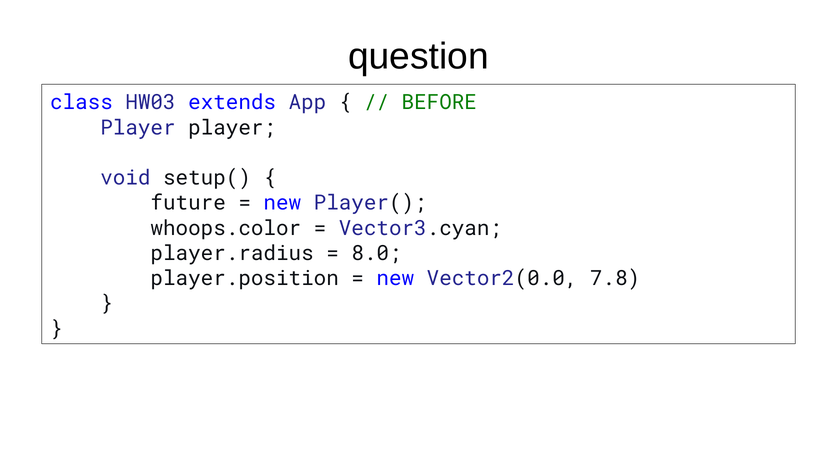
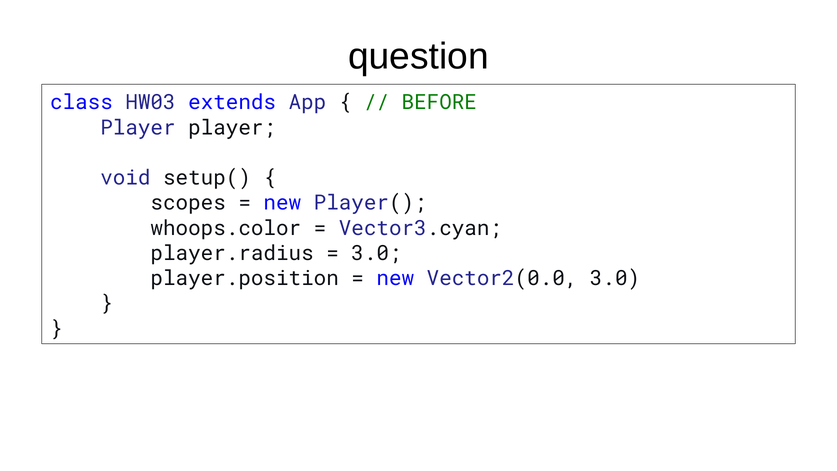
future: future -> scopes
8.0 at (376, 253): 8.0 -> 3.0
Vector2(0.0 7.8: 7.8 -> 3.0
